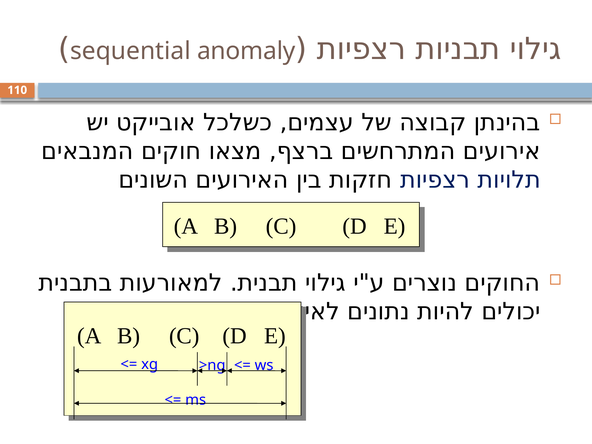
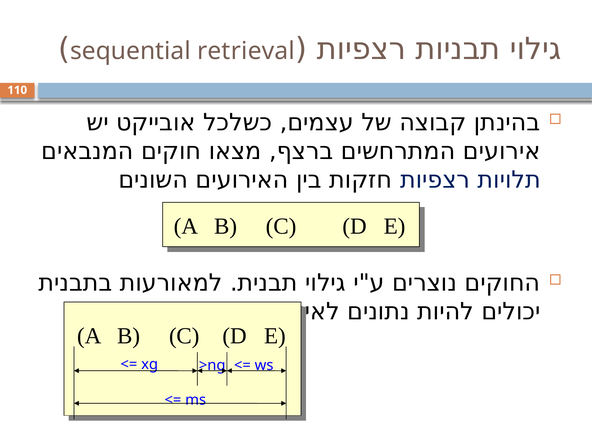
anomaly: anomaly -> retrieval
